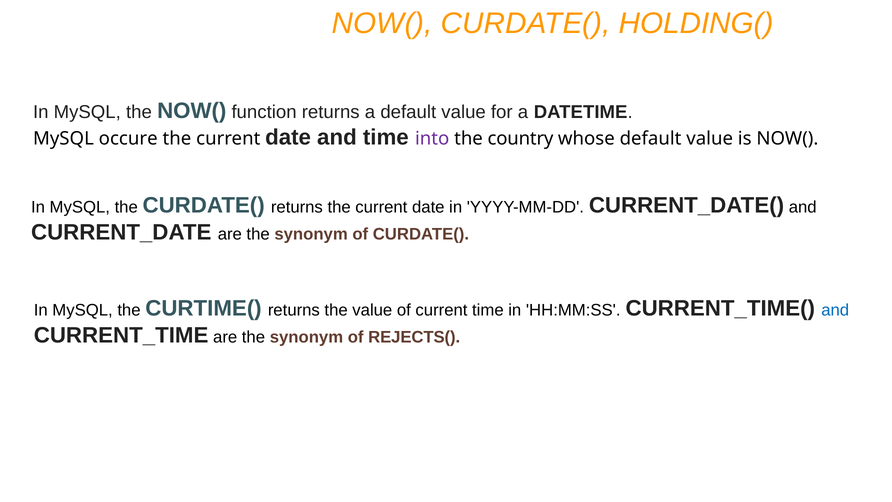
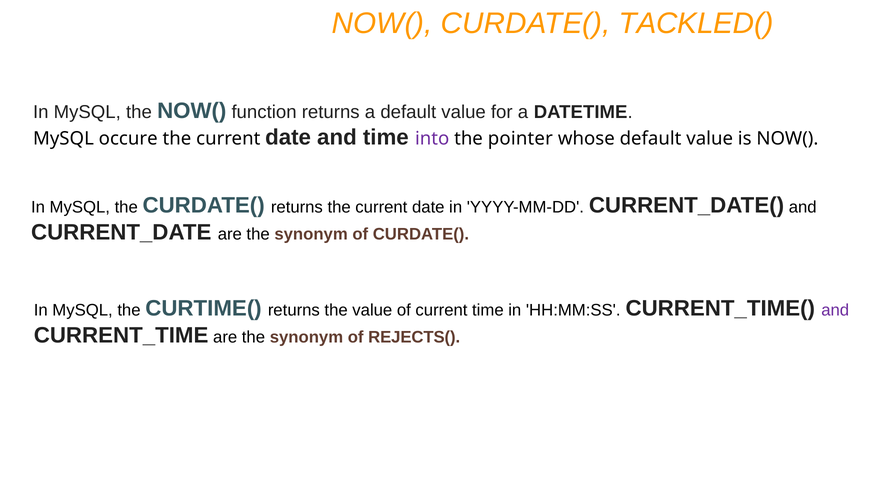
HOLDING(: HOLDING( -> TACKLED(
country: country -> pointer
and at (835, 310) colour: blue -> purple
